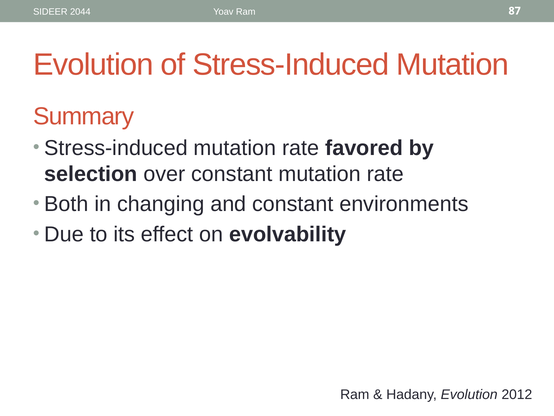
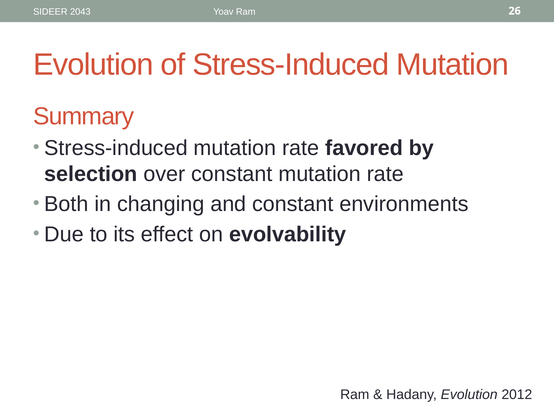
2044: 2044 -> 2043
87: 87 -> 26
